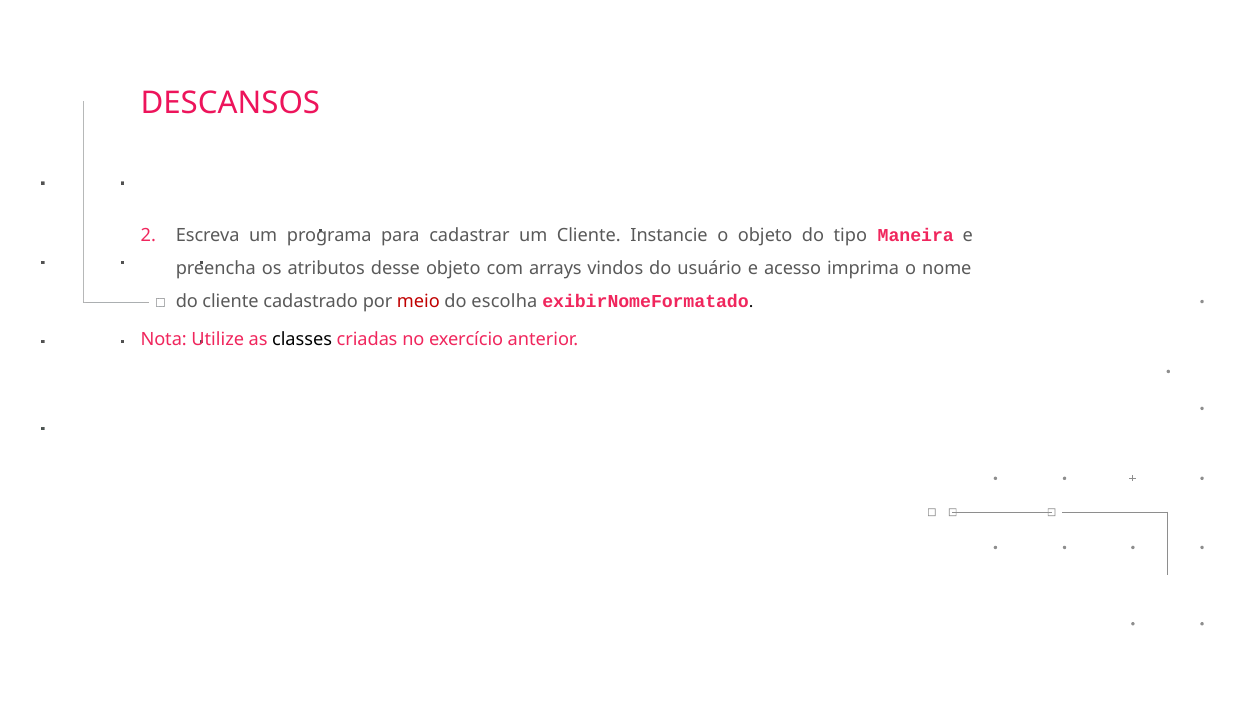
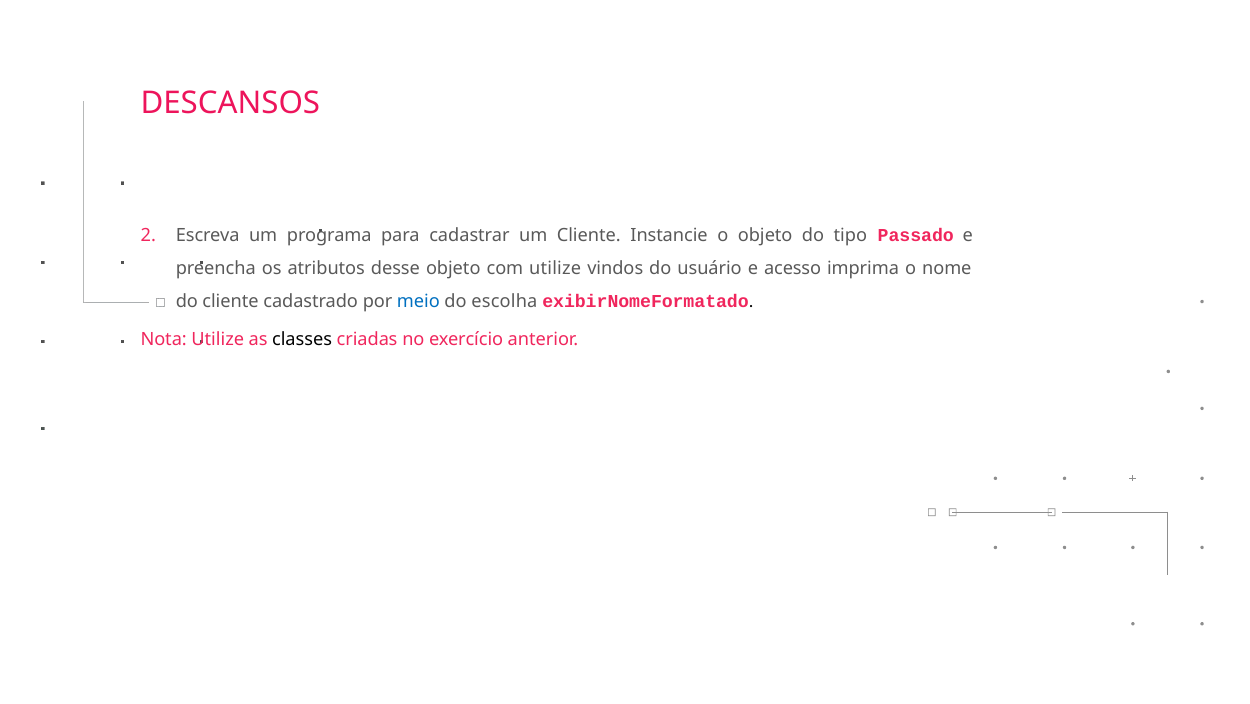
Maneira: Maneira -> Passado
com arrays: arrays -> utilize
meio colour: red -> blue
